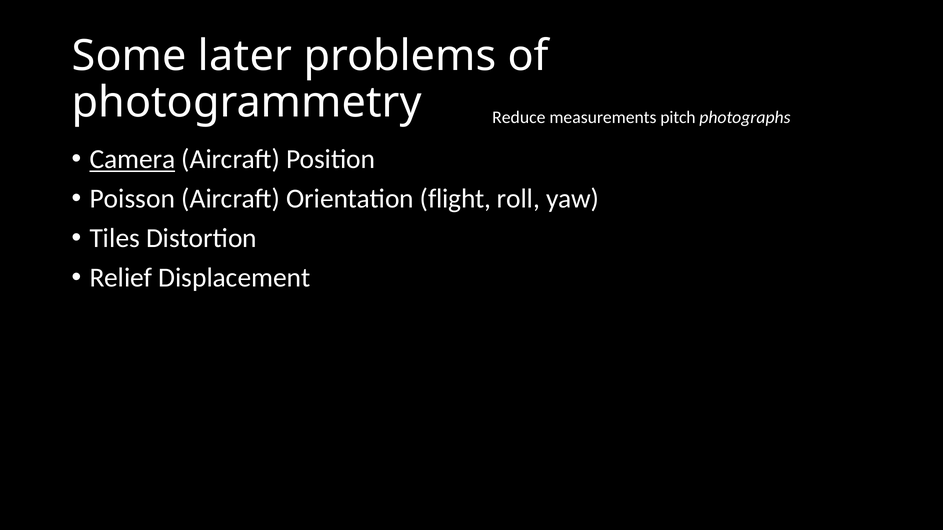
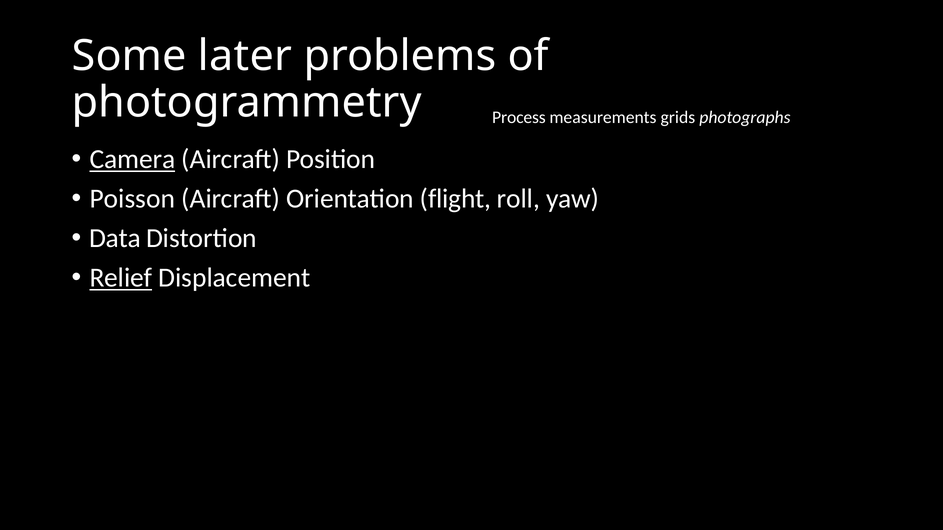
Reduce: Reduce -> Process
pitch: pitch -> grids
Tiles: Tiles -> Data
Relief underline: none -> present
